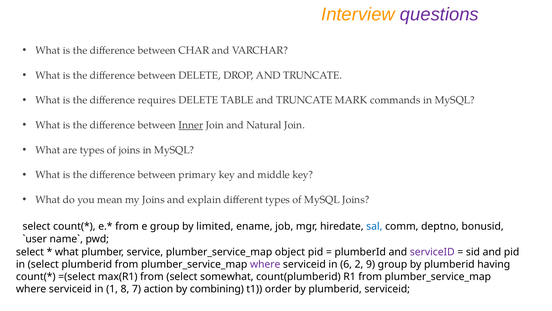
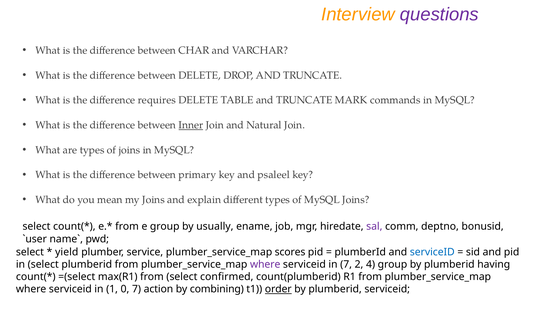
middle: middle -> psaleel
limited: limited -> usually
sal colour: blue -> purple
what at (67, 252): what -> yield
object: object -> scores
serviceID at (432, 252) colour: purple -> blue
in 6: 6 -> 7
9: 9 -> 4
somewhat: somewhat -> confirmed
8: 8 -> 0
order underline: none -> present
